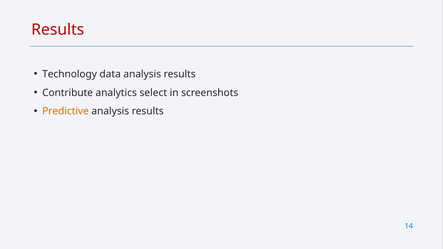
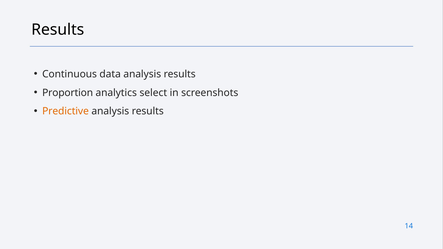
Results at (58, 30) colour: red -> black
Technology: Technology -> Continuous
Contribute: Contribute -> Proportion
